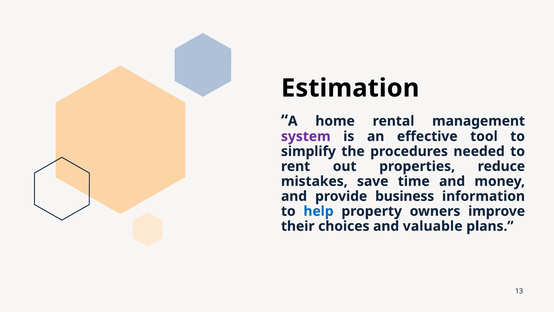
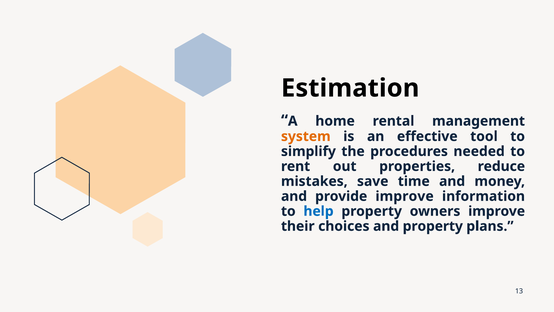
system colour: purple -> orange
provide business: business -> improve
and valuable: valuable -> property
